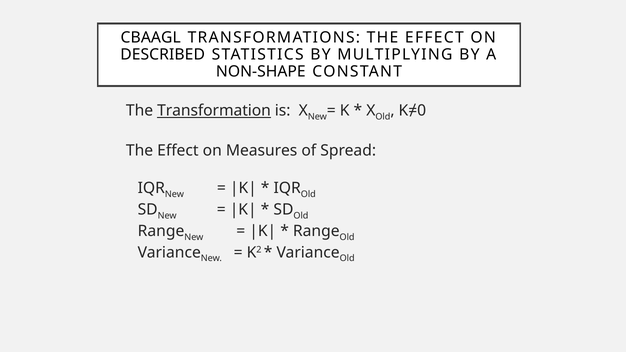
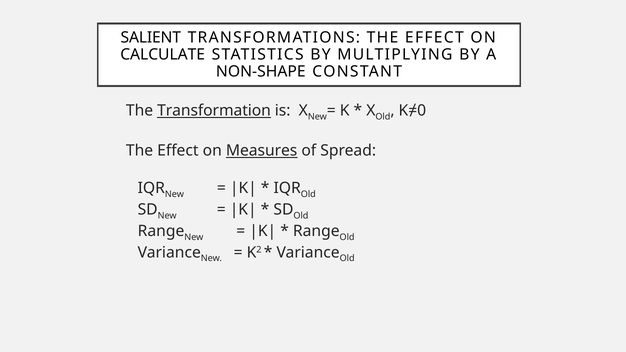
CBAAGL: CBAAGL -> SALIENT
DESCRIBED: DESCRIBED -> CALCULATE
Measures underline: none -> present
